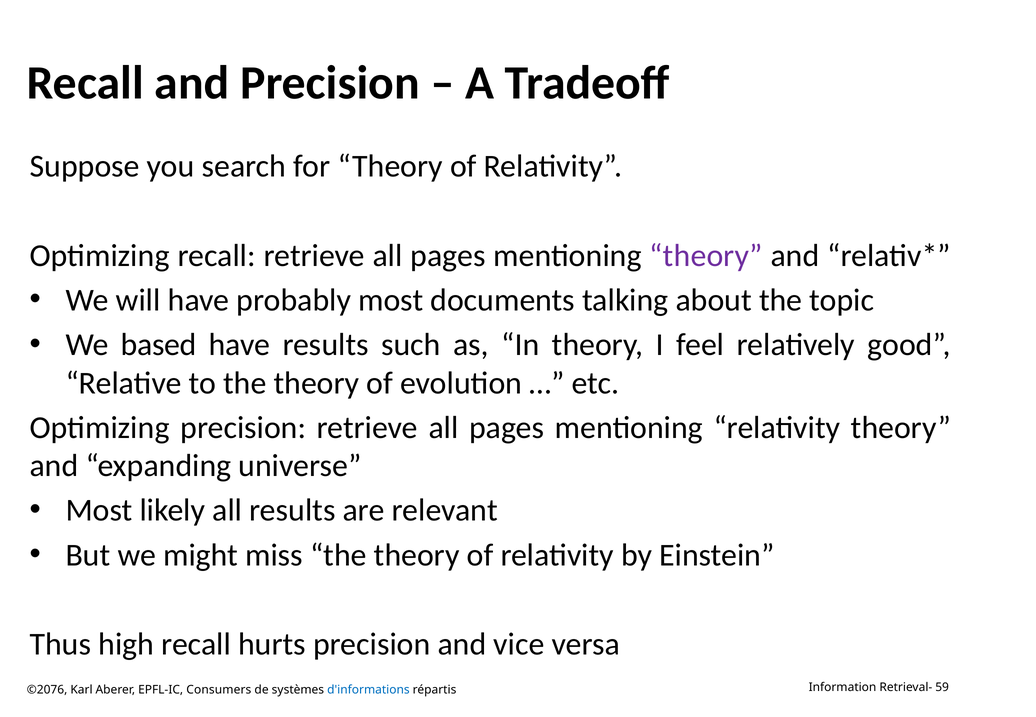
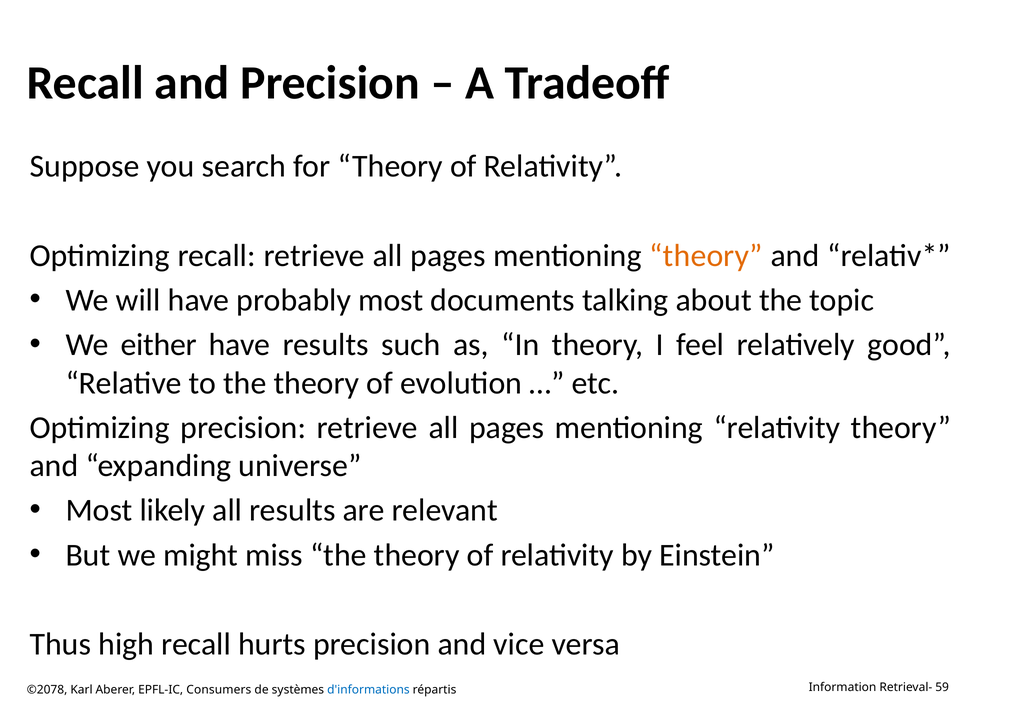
theory at (706, 256) colour: purple -> orange
based: based -> either
©2076: ©2076 -> ©2078
